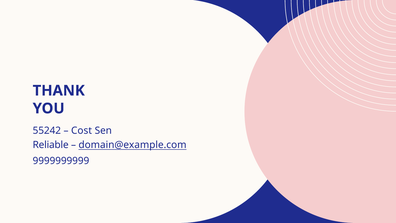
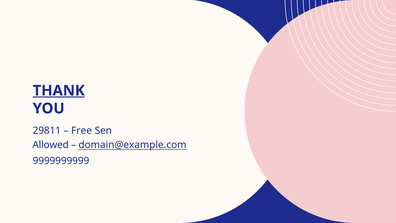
THANK underline: none -> present
55242: 55242 -> 29811
Cost: Cost -> Free
Reliable: Reliable -> Allowed
